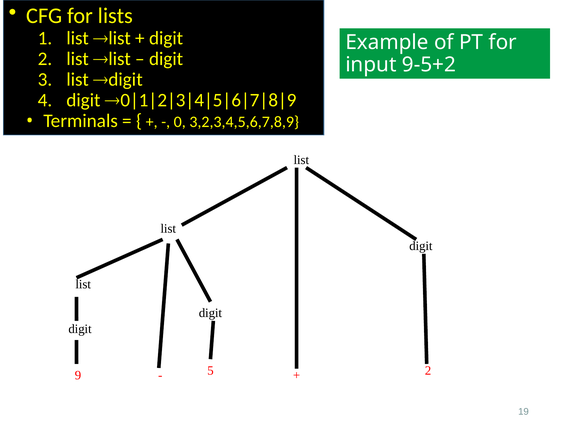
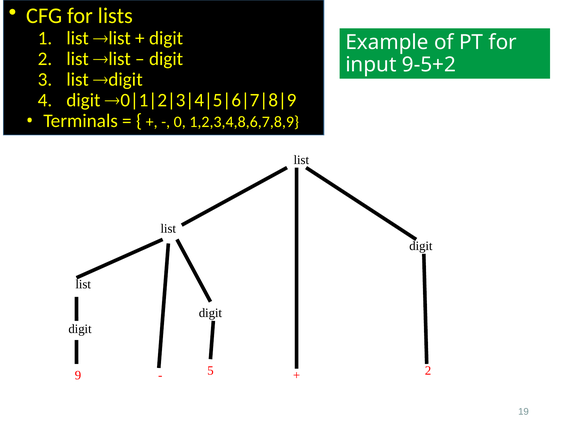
3,2,3,4,5,6,7,8,9: 3,2,3,4,5,6,7,8,9 -> 1,2,3,4,8,6,7,8,9
